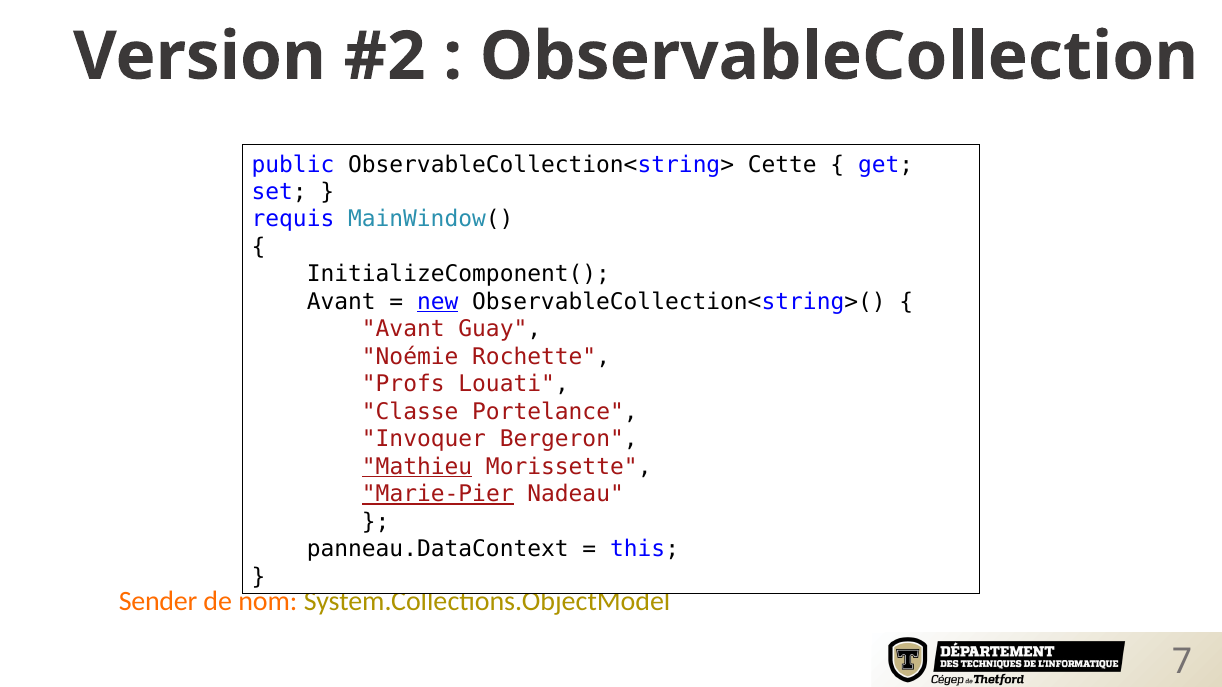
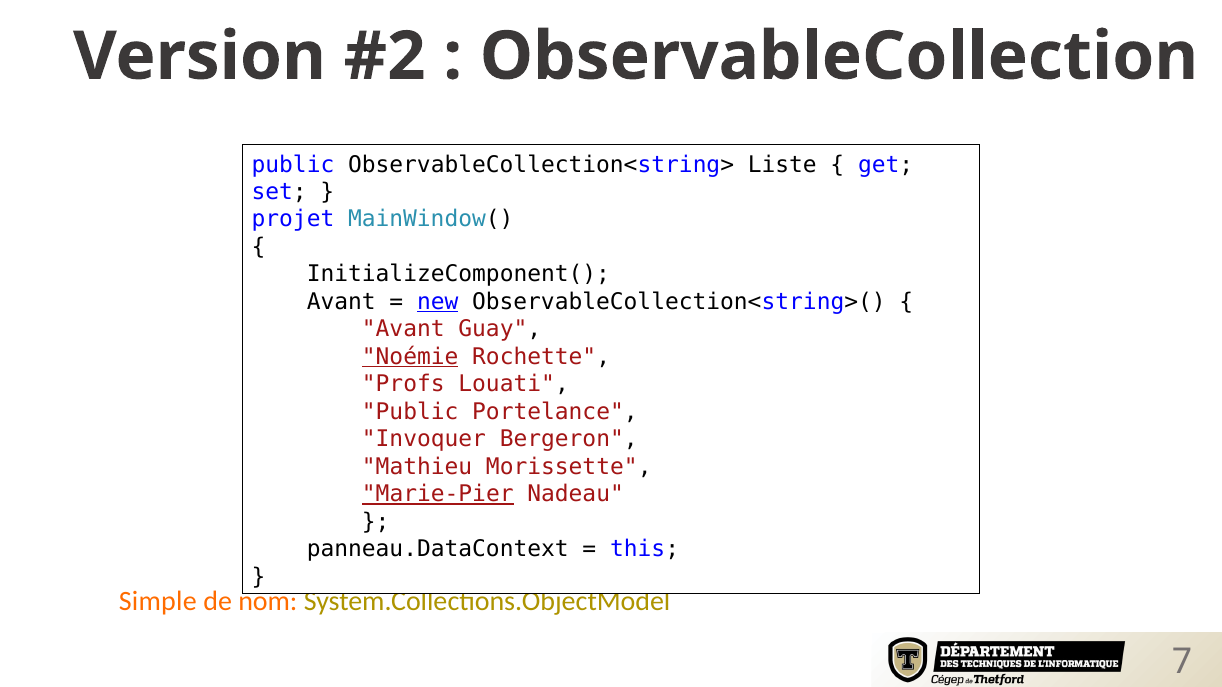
Cette: Cette -> Liste
requis: requis -> projet
Noémie underline: none -> present
Classe at (410, 412): Classe -> Public
Mathieu underline: present -> none
Sender: Sender -> Simple
